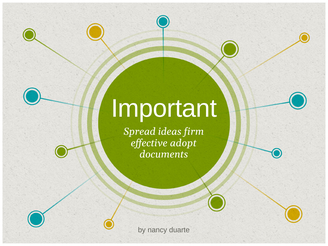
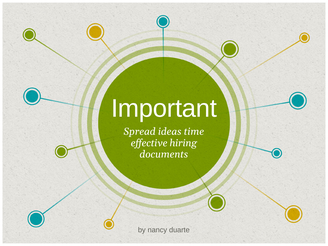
firm: firm -> time
adopt: adopt -> hiring
